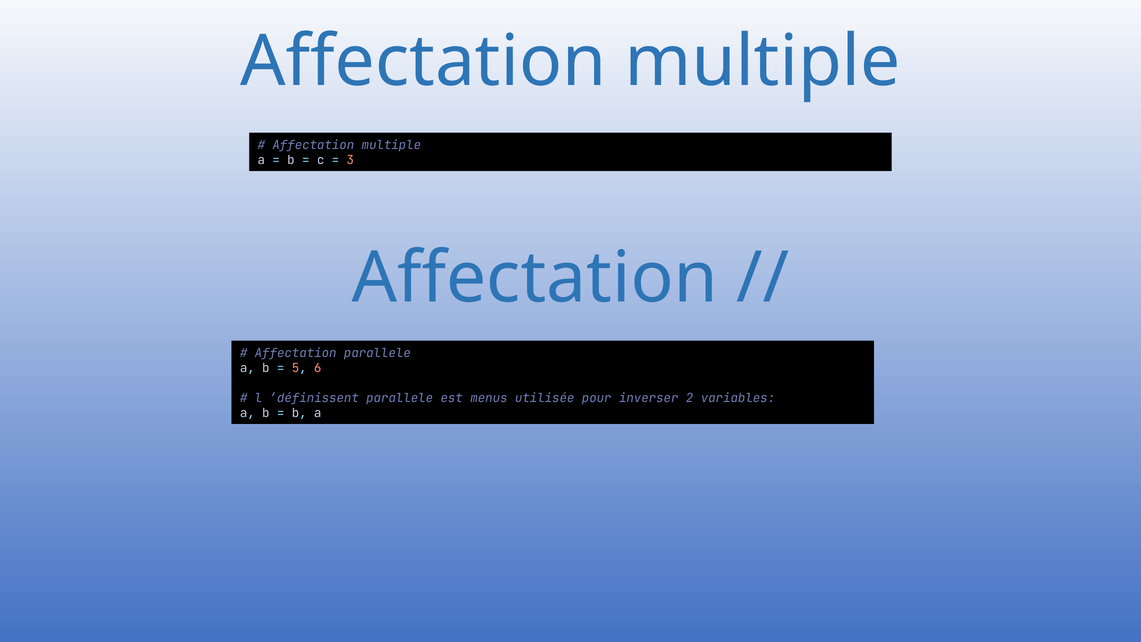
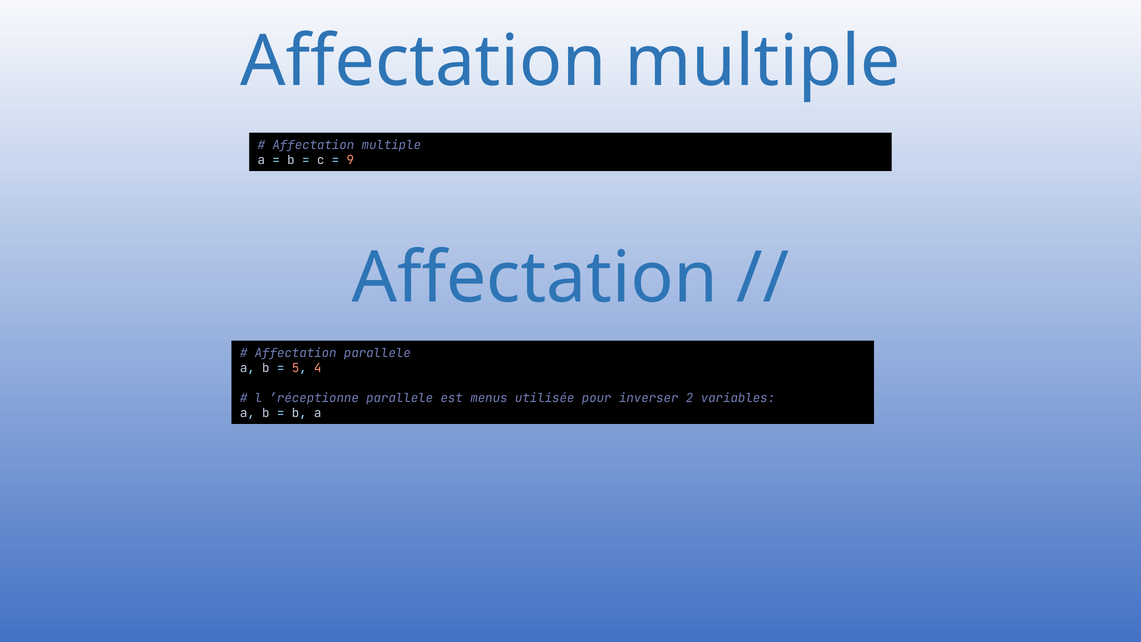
3: 3 -> 9
6: 6 -> 4
’définissent: ’définissent -> ’réceptionne
